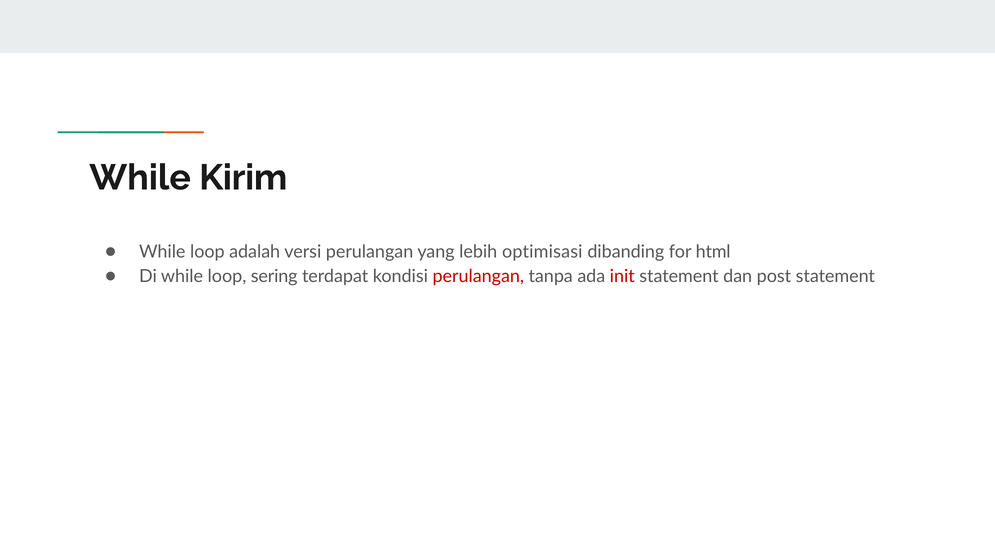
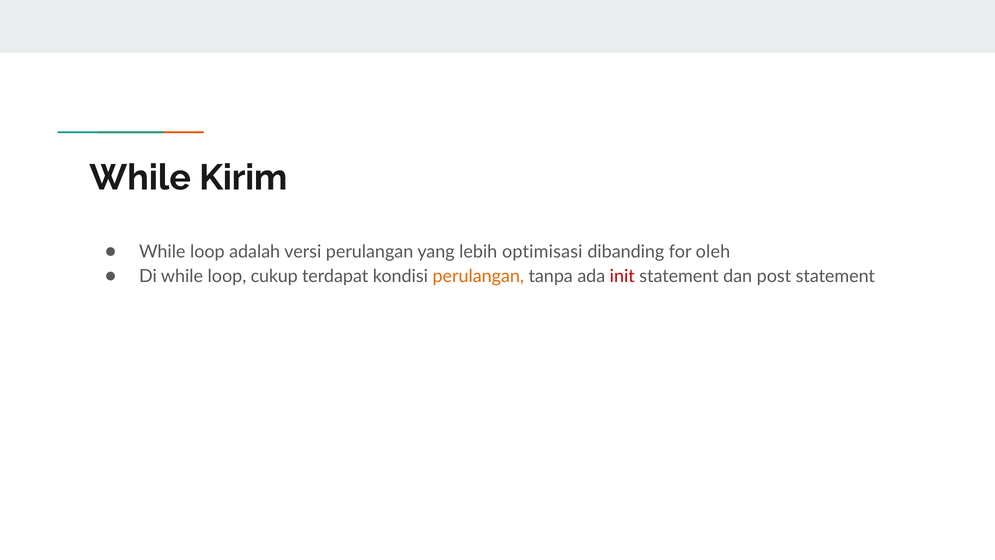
html: html -> oleh
sering: sering -> cukup
perulangan at (478, 276) colour: red -> orange
